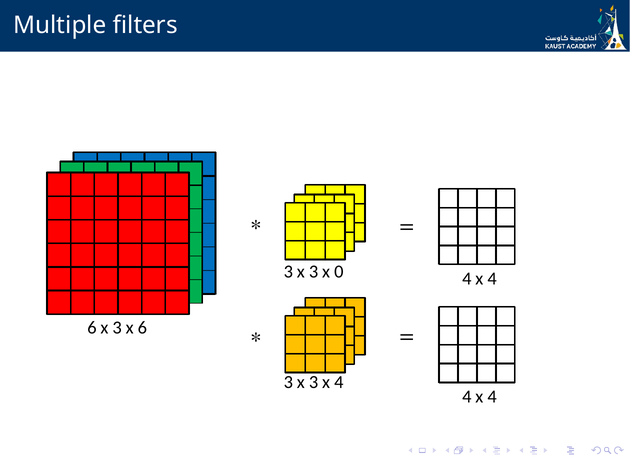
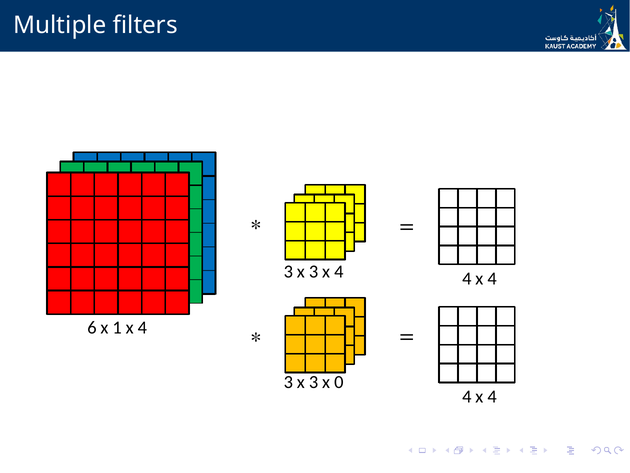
3 x 0: 0 -> 4
6 x 3: 3 -> 1
6 at (142, 328): 6 -> 4
3 x 4: 4 -> 0
